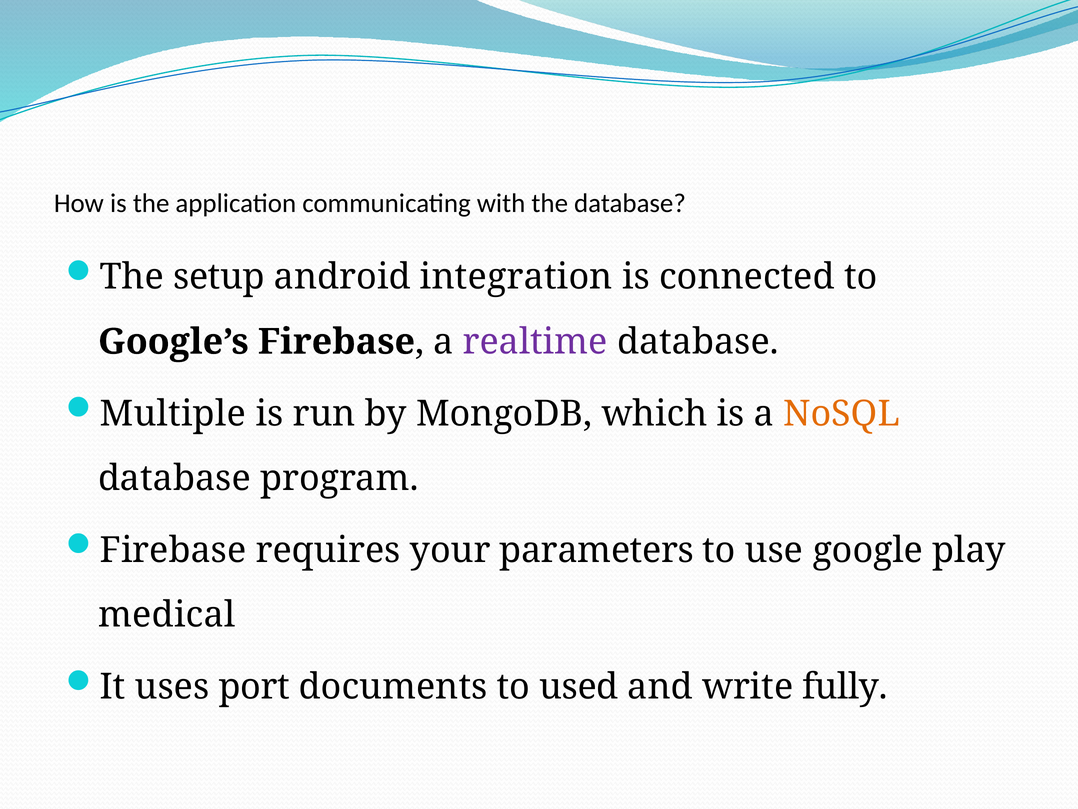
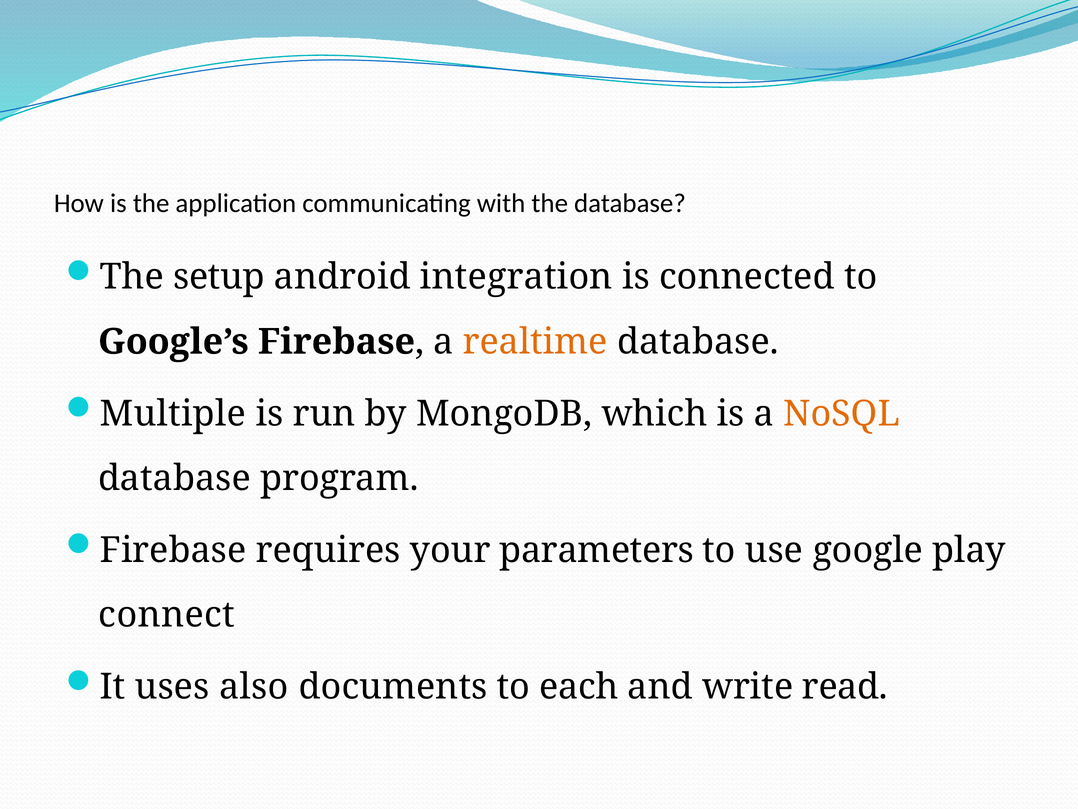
realtime colour: purple -> orange
medical: medical -> connect
port: port -> also
used: used -> each
fully: fully -> read
